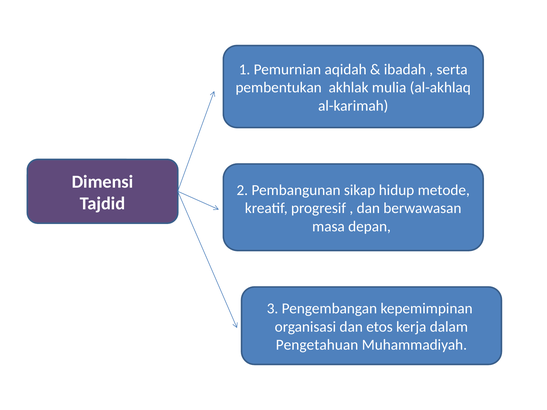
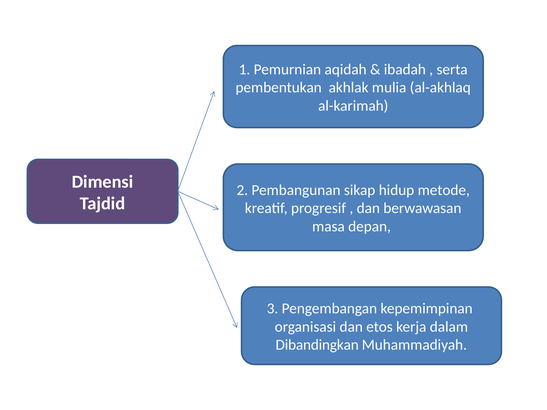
Pengetahuan: Pengetahuan -> Dibandingkan
